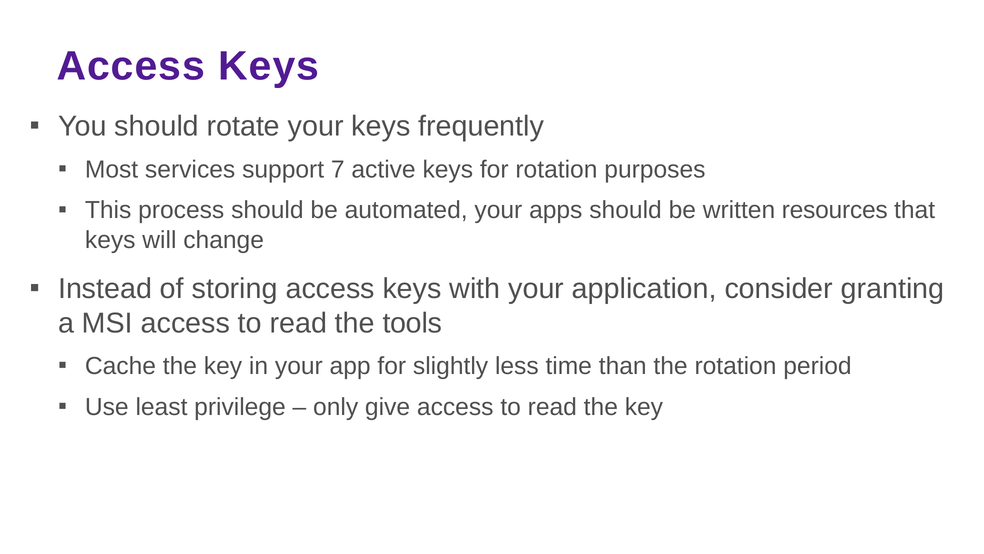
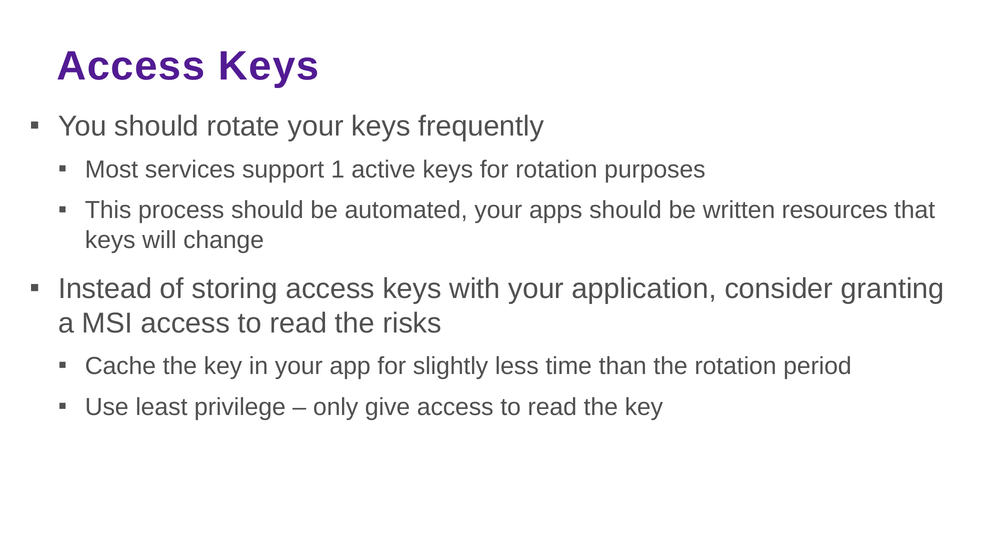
7: 7 -> 1
tools: tools -> risks
